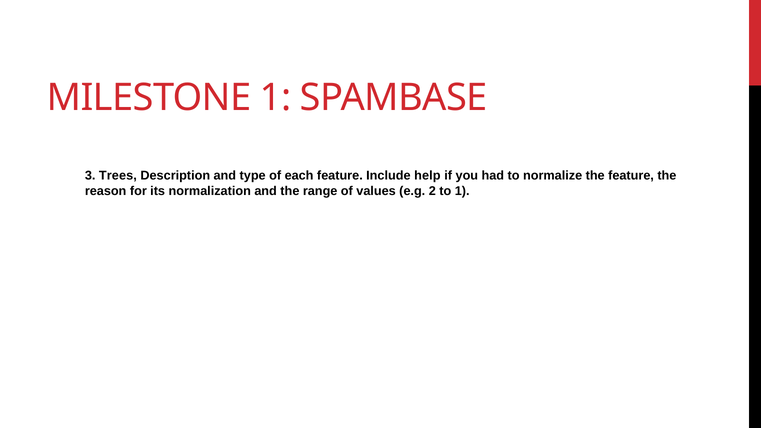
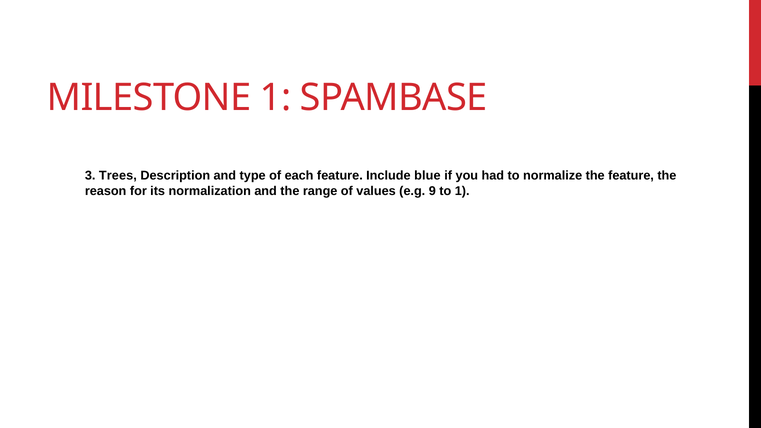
help: help -> blue
2: 2 -> 9
